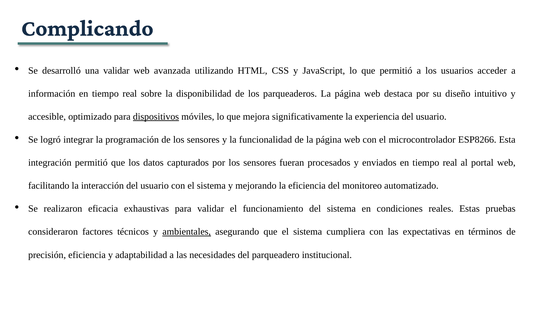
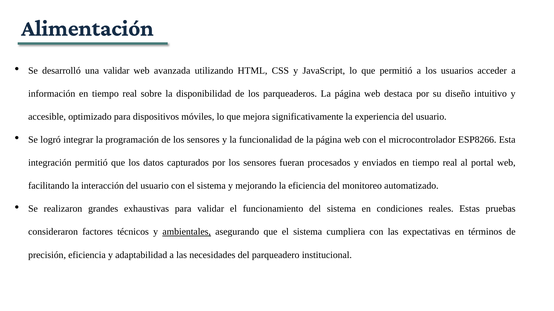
Complicando: Complicando -> Alimentación
dispositivos underline: present -> none
eficacia: eficacia -> grandes
